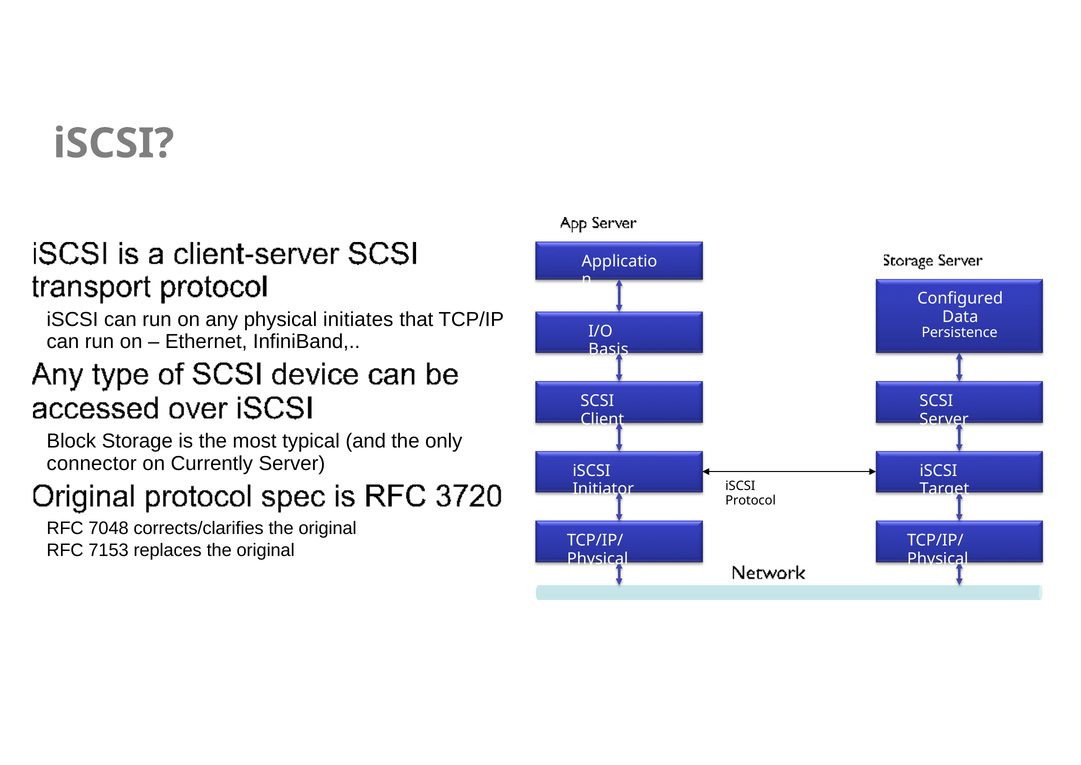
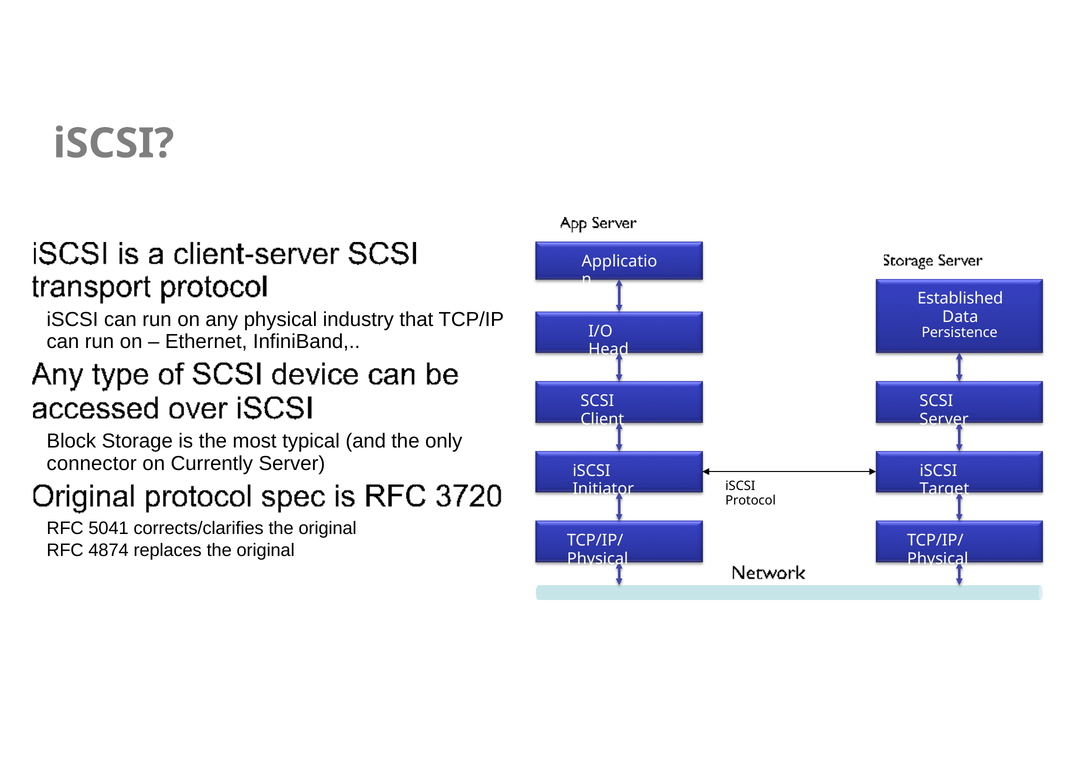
Configured: Configured -> Established
initiates: initiates -> industry
Basis: Basis -> Head
7048: 7048 -> 5041
7153: 7153 -> 4874
